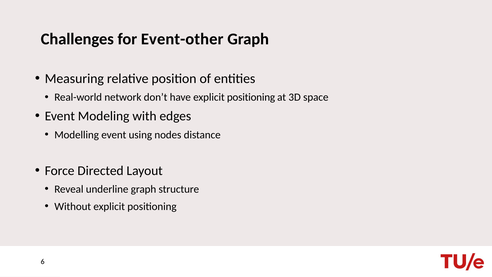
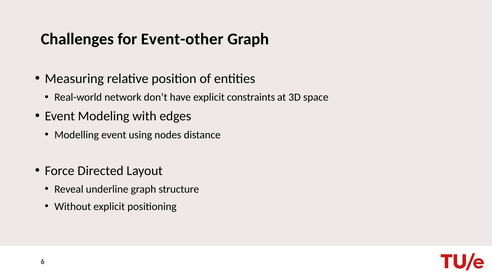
have explicit positioning: positioning -> constraints
